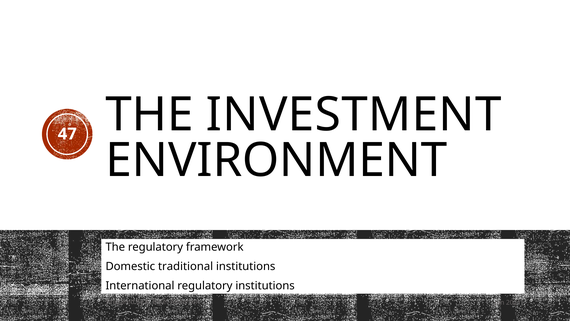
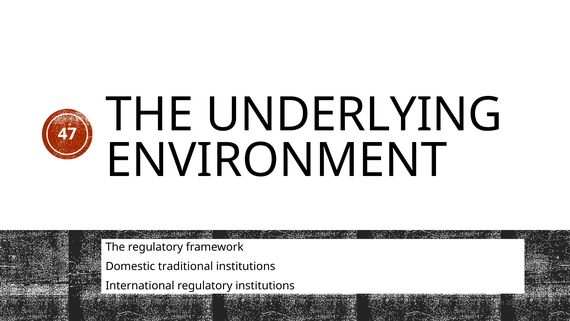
INVESTMENT: INVESTMENT -> UNDERLYING
